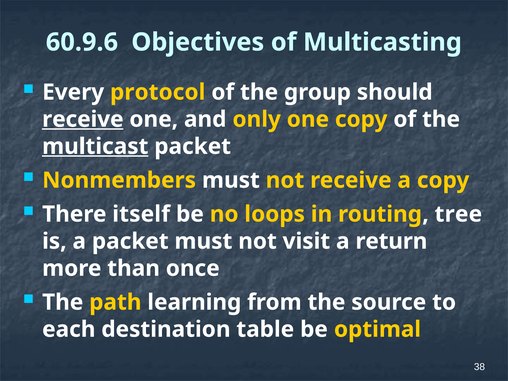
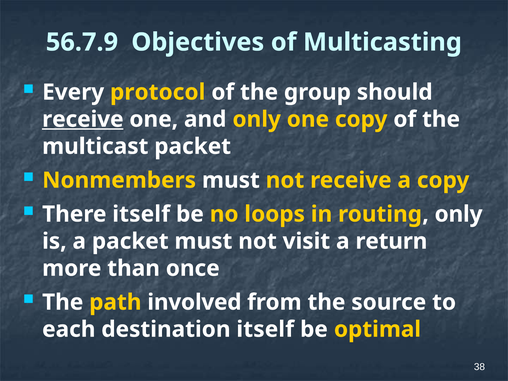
60.9.6: 60.9.6 -> 56.7.9
multicast underline: present -> none
routing tree: tree -> only
learning: learning -> involved
destination table: table -> itself
